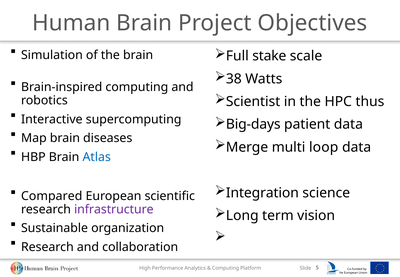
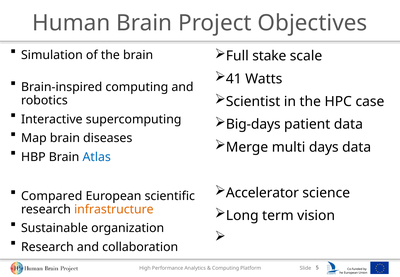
38: 38 -> 41
thus: thus -> case
loop: loop -> days
Integration: Integration -> Accelerator
infrastructure colour: purple -> orange
